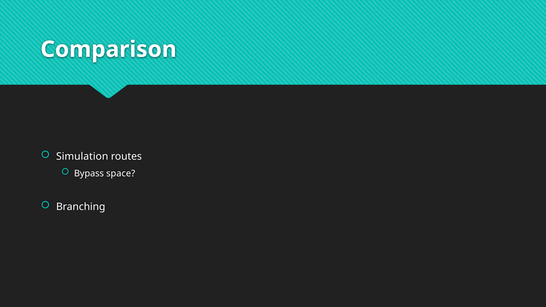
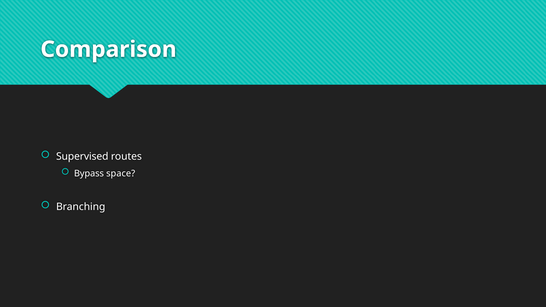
Simulation: Simulation -> Supervised
